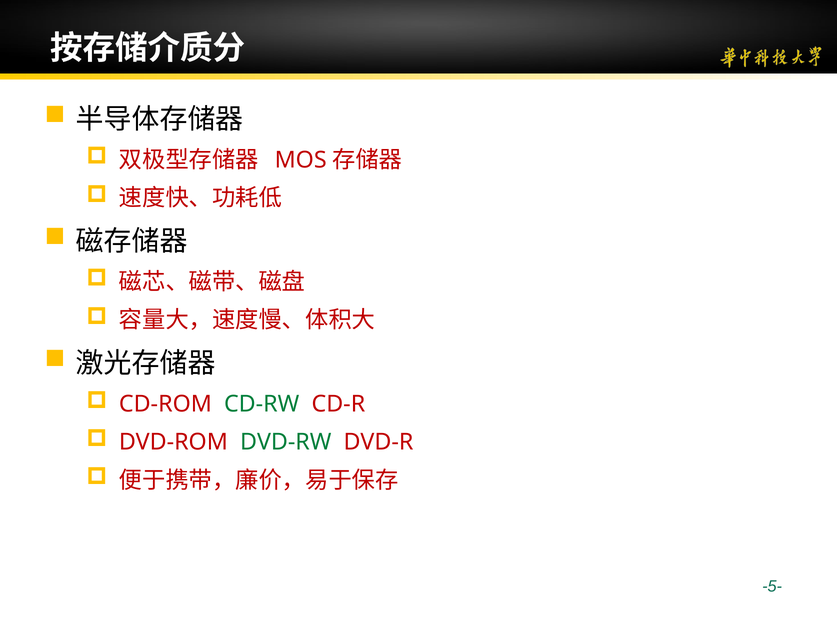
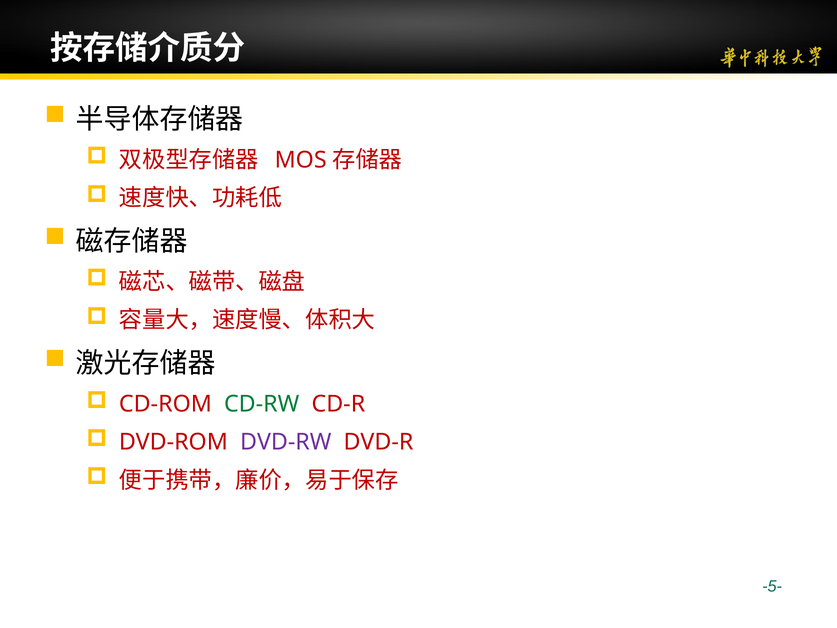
DVD-RW colour: green -> purple
